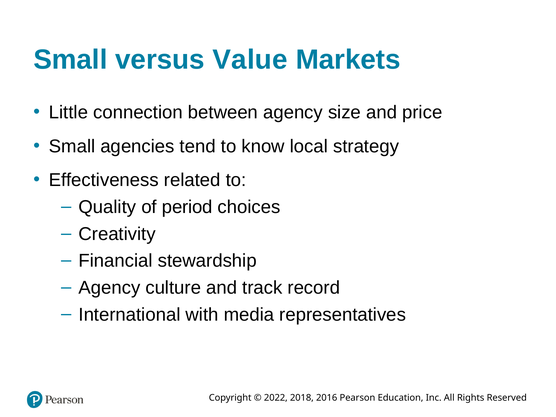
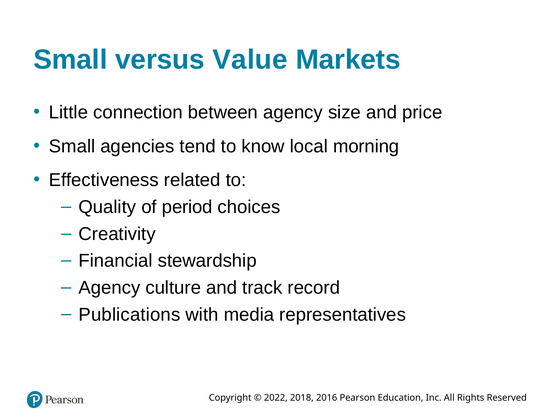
strategy: strategy -> morning
International: International -> Publications
